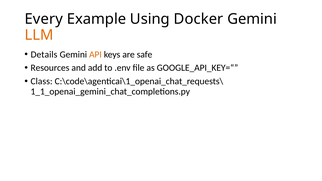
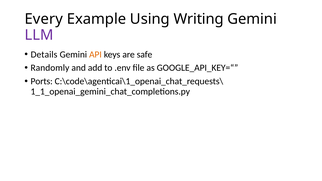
Docker: Docker -> Writing
LLM colour: orange -> purple
Resources: Resources -> Randomly
Class: Class -> Ports
